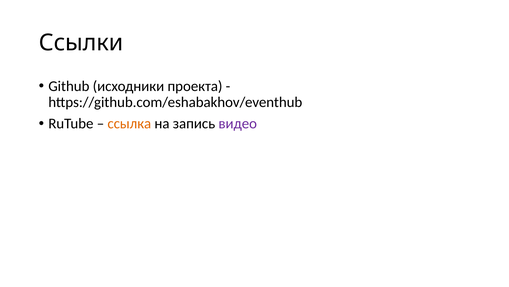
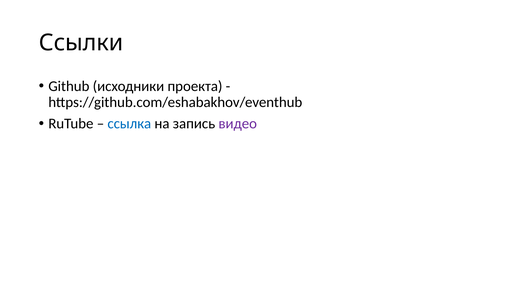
ссылка colour: orange -> blue
